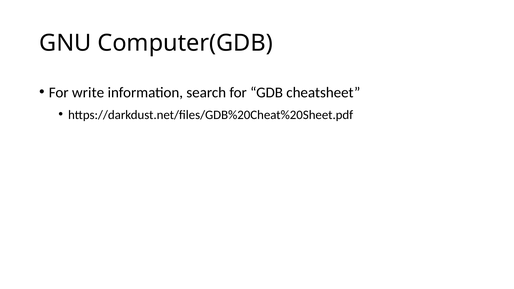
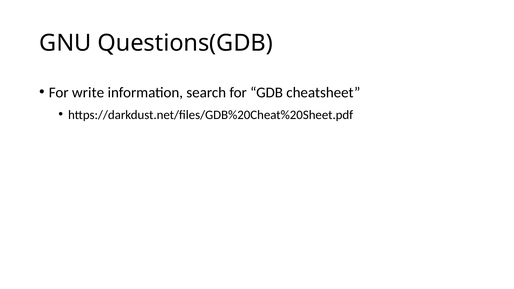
Computer(GDB: Computer(GDB -> Questions(GDB
